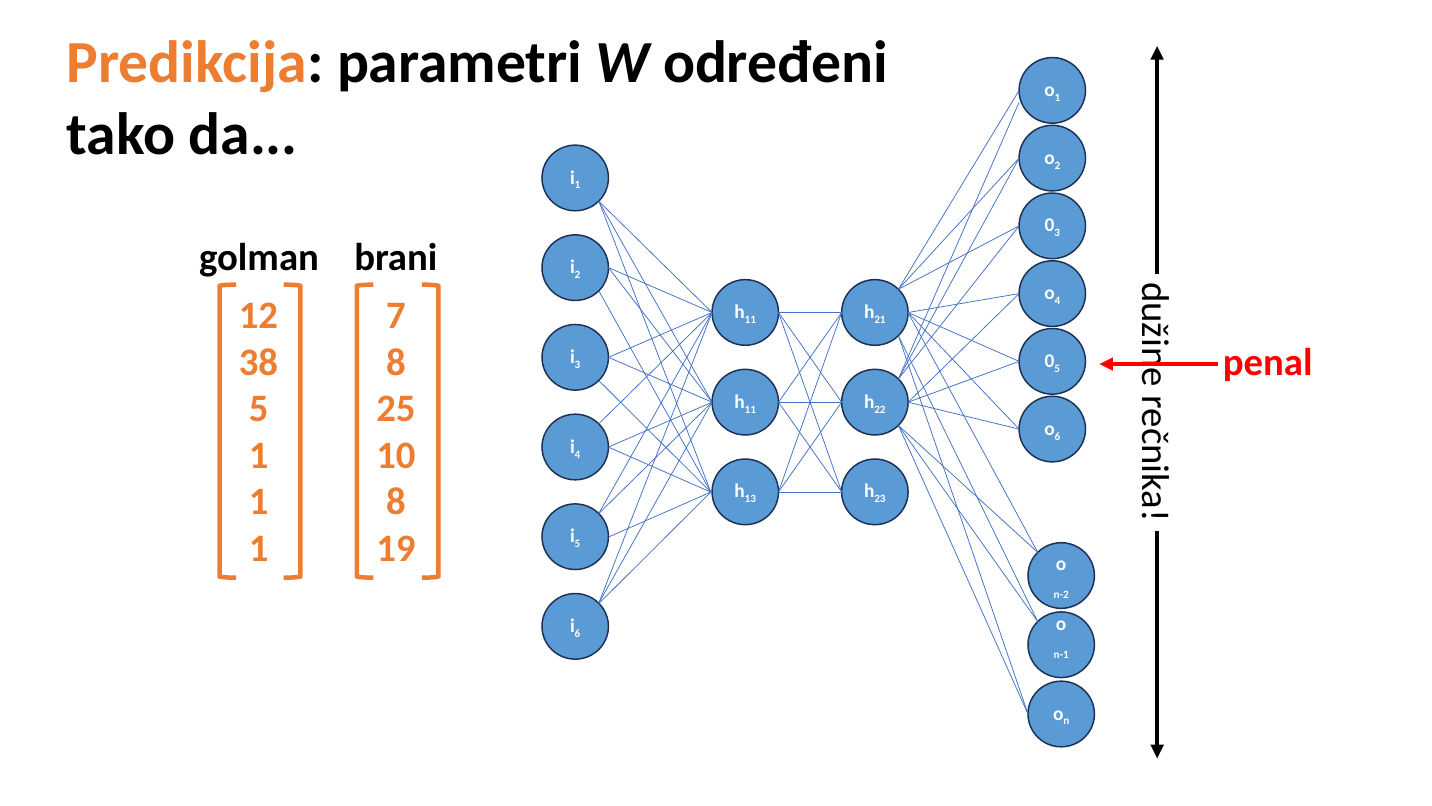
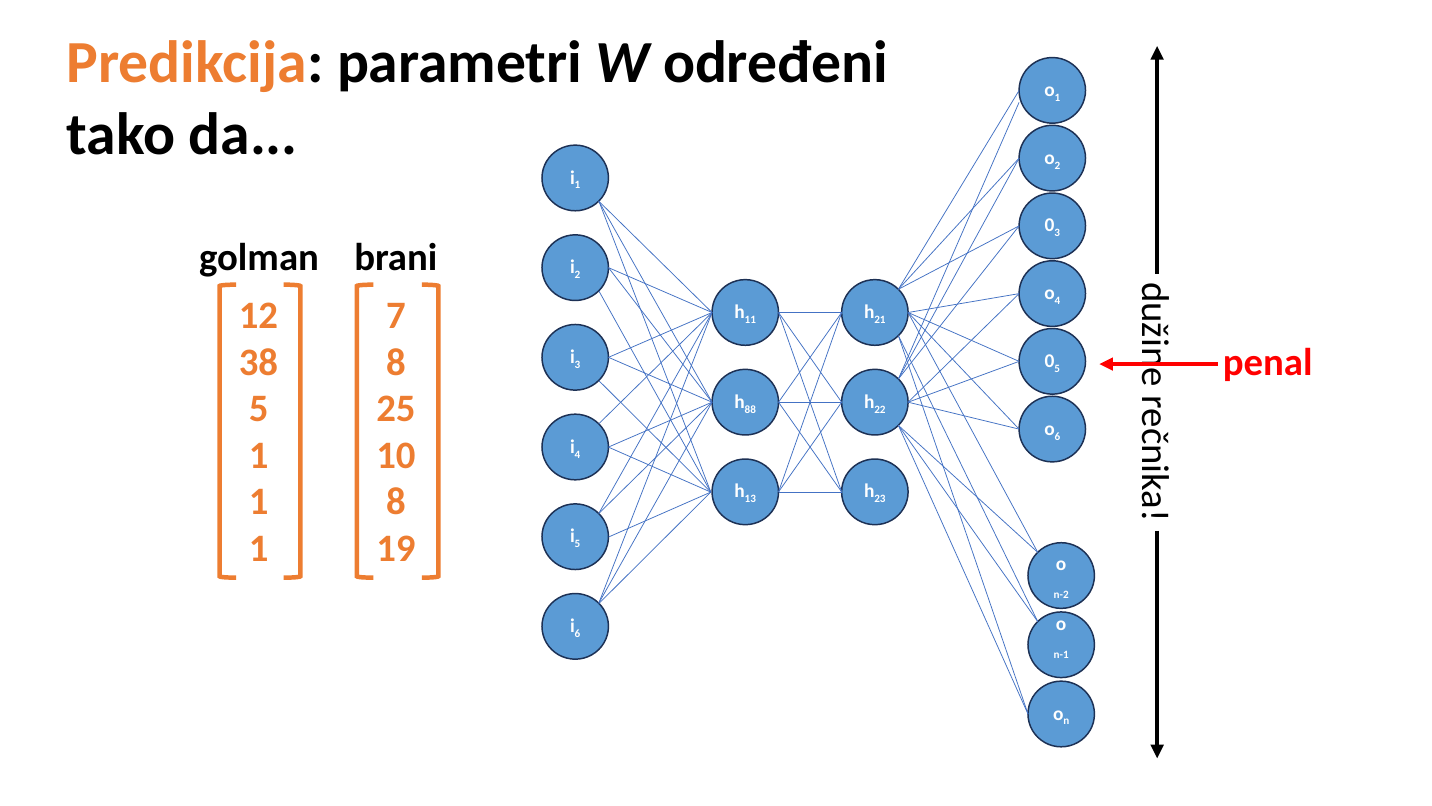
11 at (750, 409): 11 -> 88
